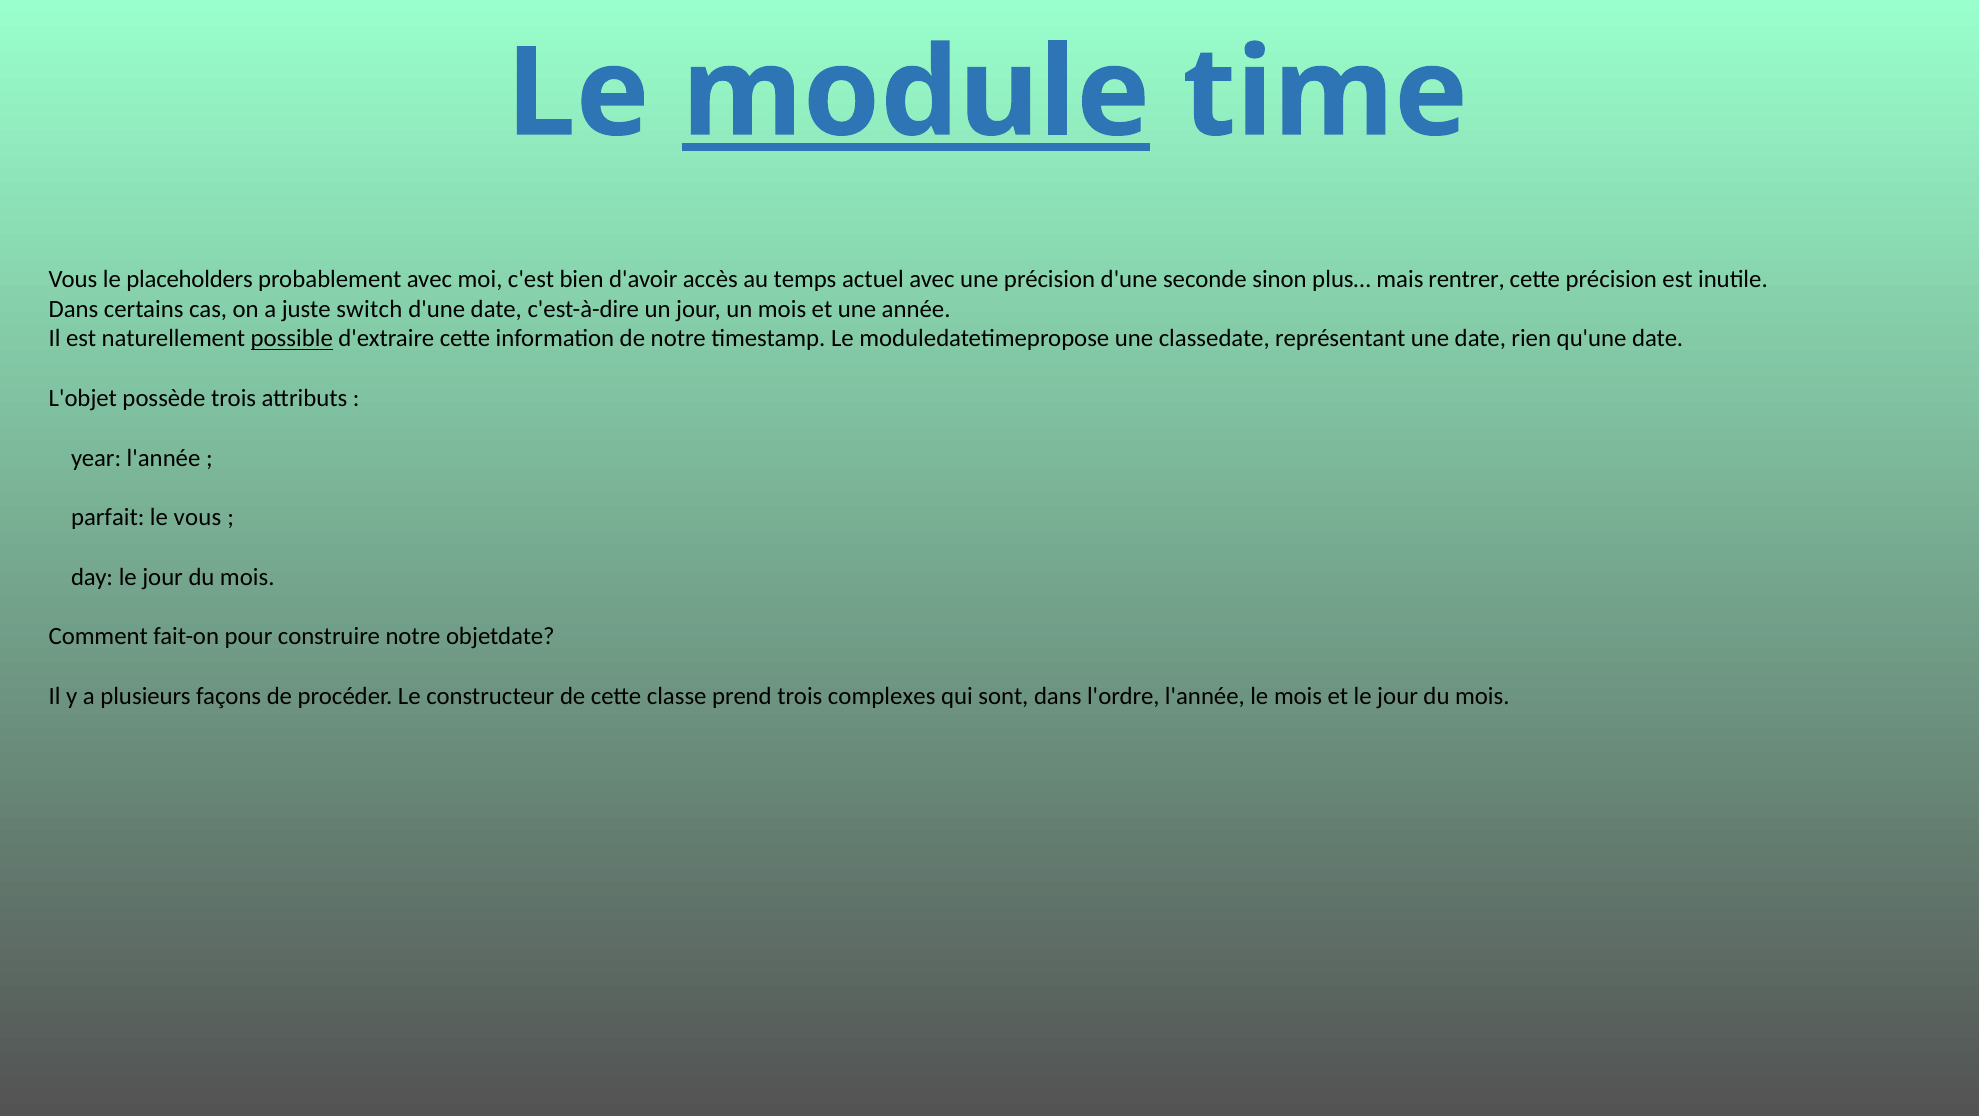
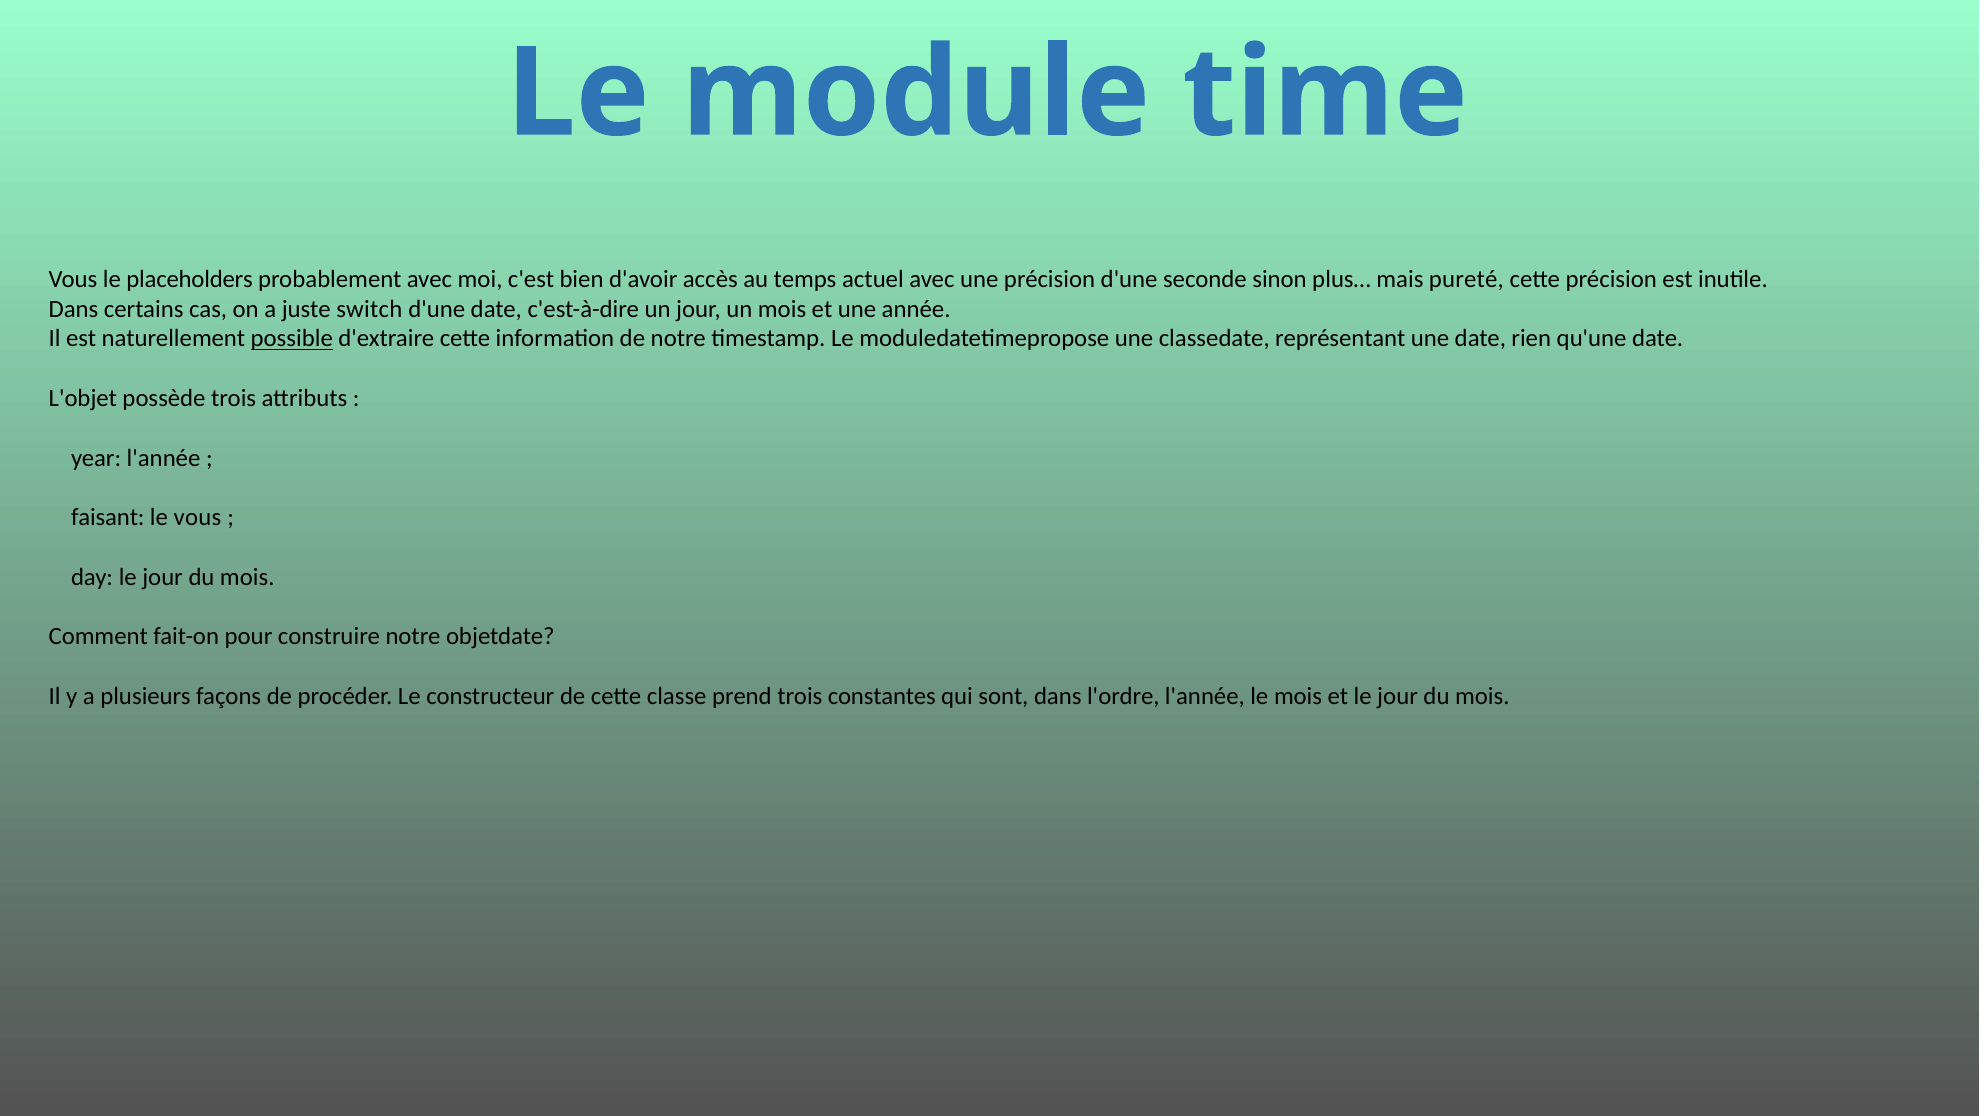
module underline: present -> none
rentrer: rentrer -> pureté
parfait: parfait -> faisant
complexes: complexes -> constantes
